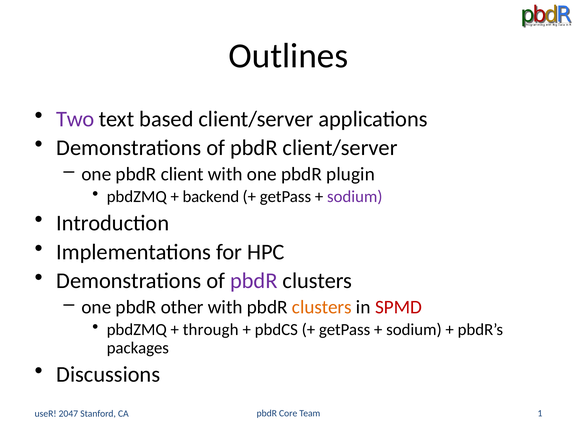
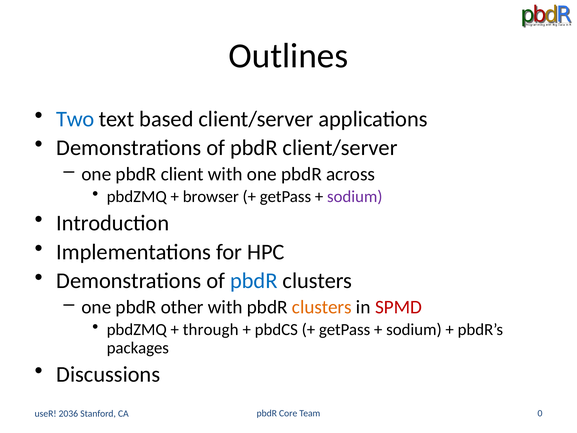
Two colour: purple -> blue
plugin: plugin -> across
backend: backend -> browser
pbdR at (254, 281) colour: purple -> blue
1: 1 -> 0
2047: 2047 -> 2036
